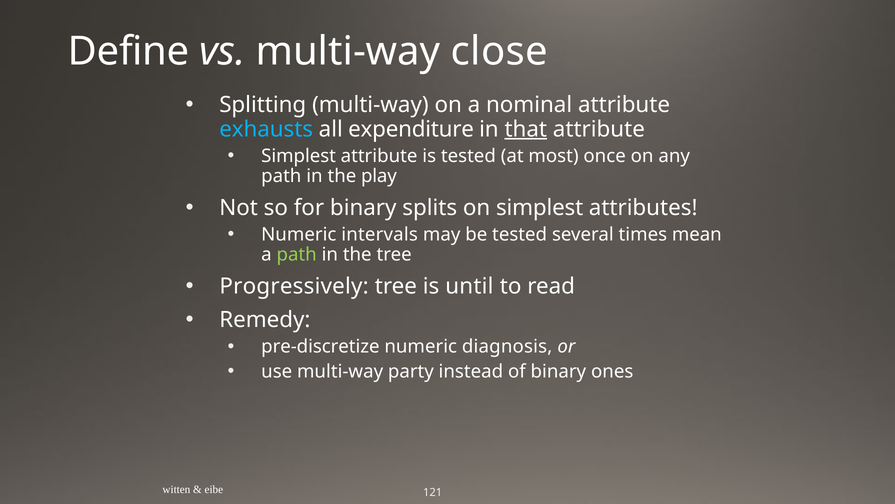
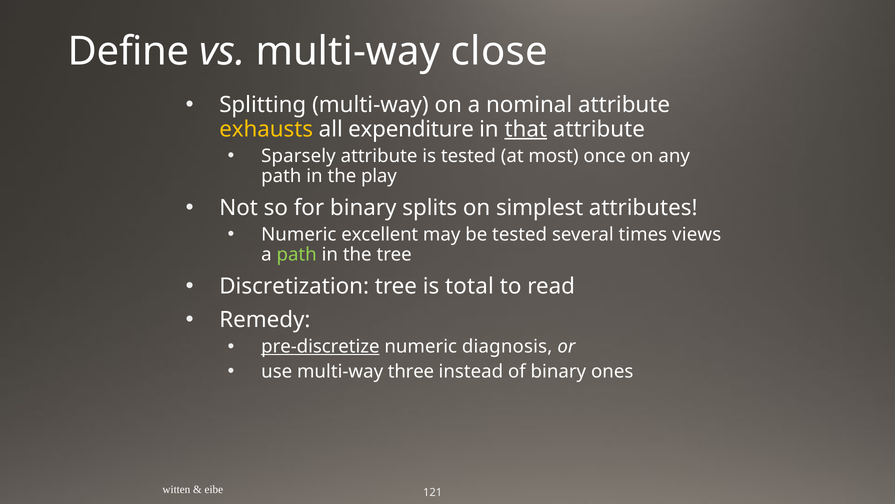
exhausts colour: light blue -> yellow
Simplest at (299, 156): Simplest -> Sparsely
intervals: intervals -> excellent
mean: mean -> views
Progressively: Progressively -> Discretization
until: until -> total
pre-discretize underline: none -> present
party: party -> three
